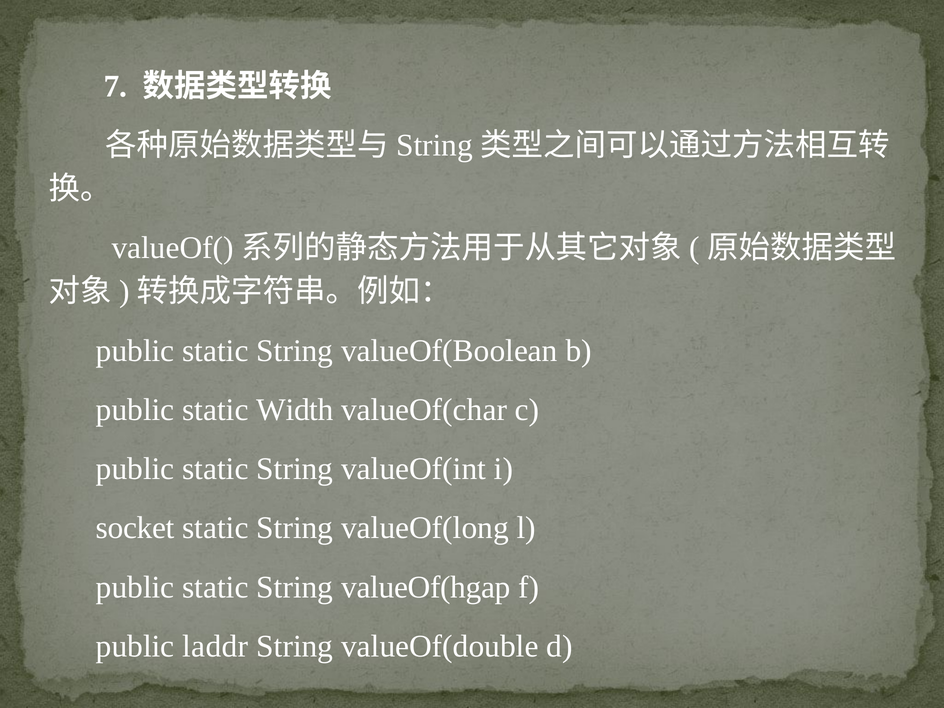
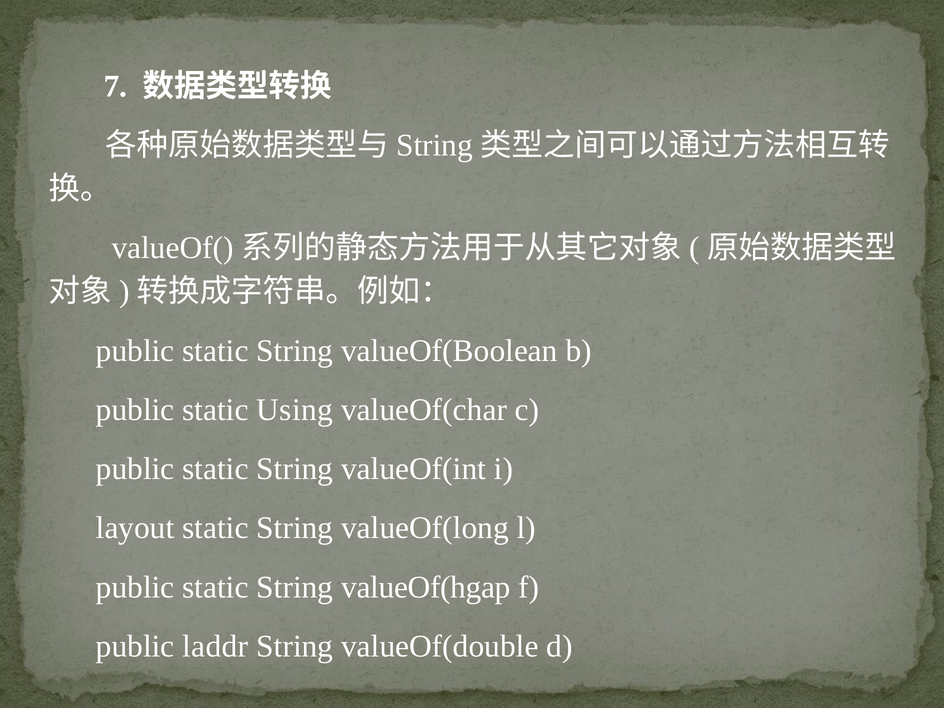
Width: Width -> Using
socket: socket -> layout
